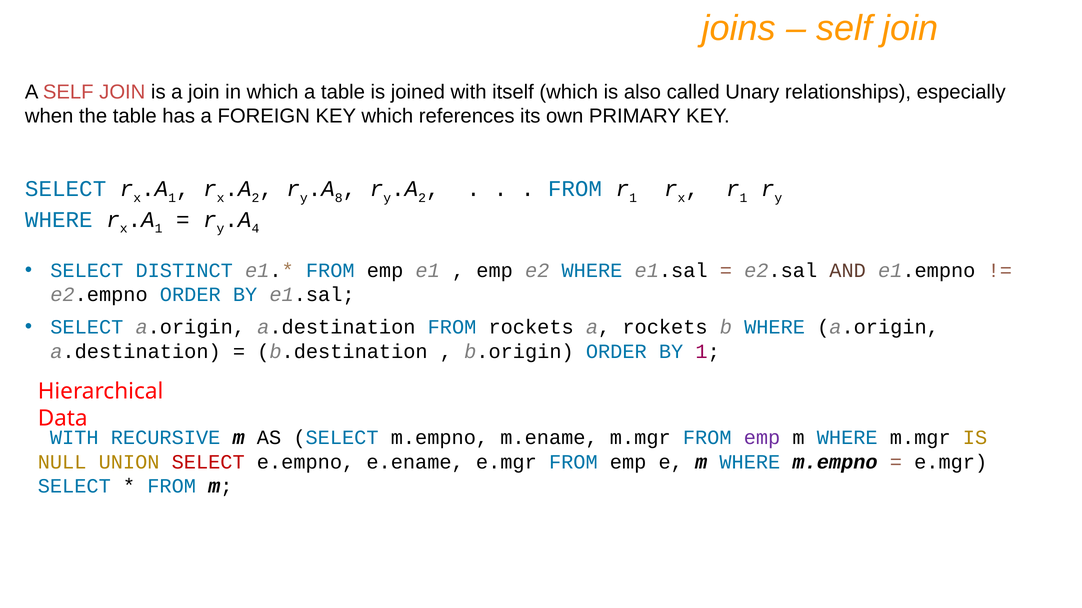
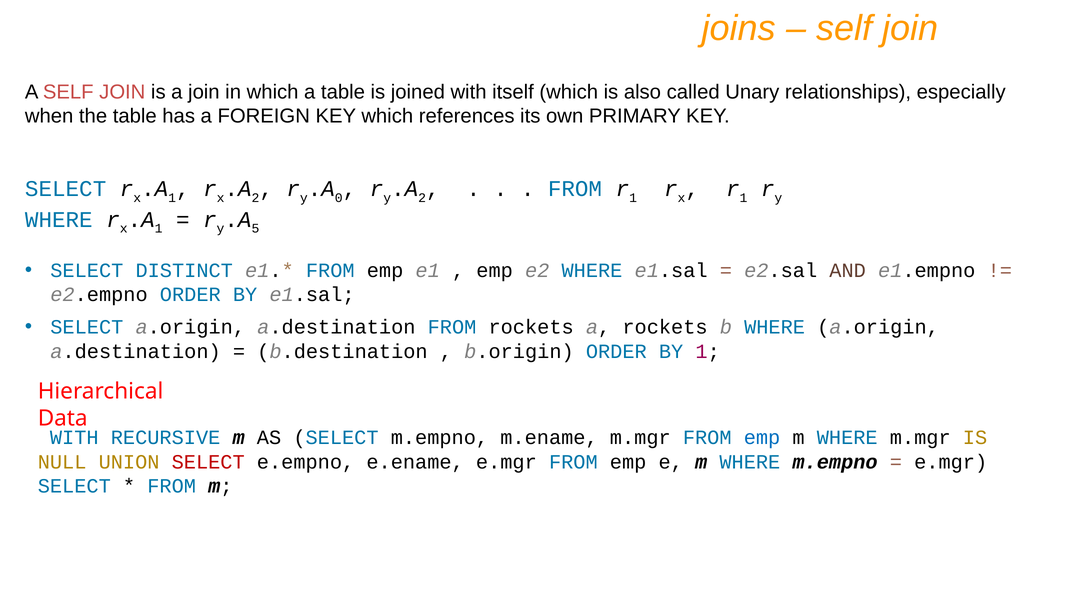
8: 8 -> 0
4: 4 -> 5
emp at (762, 438) colour: purple -> blue
